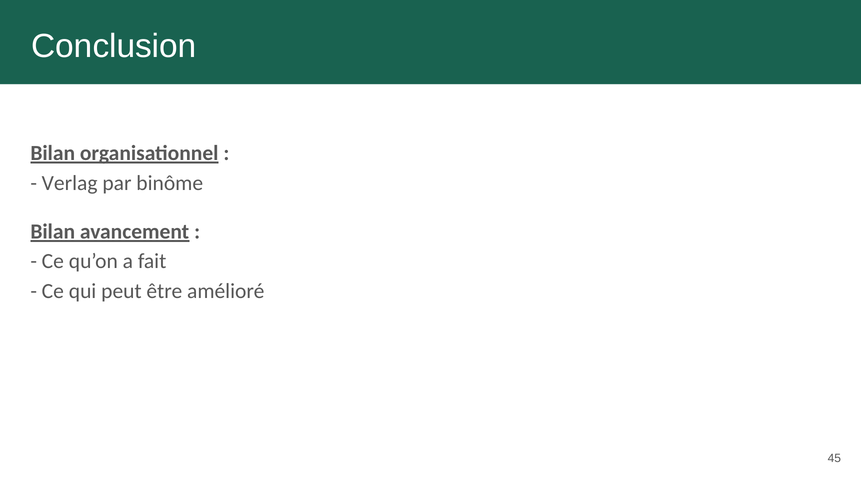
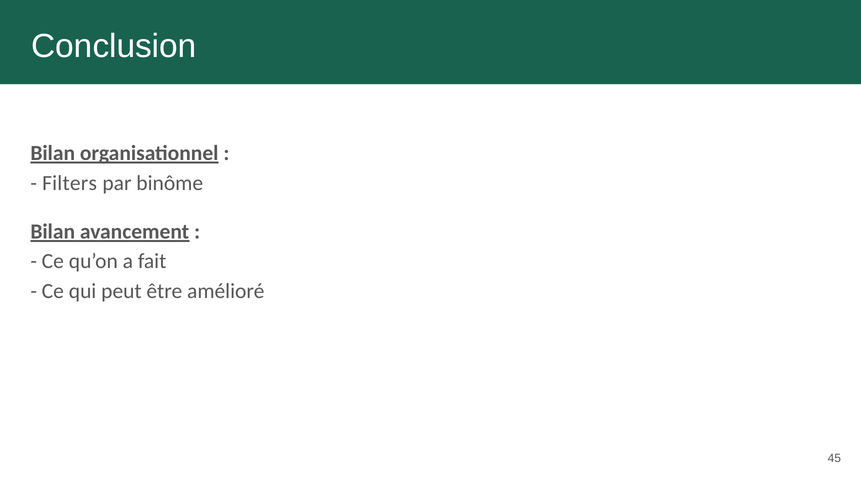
Verlag: Verlag -> Filters
